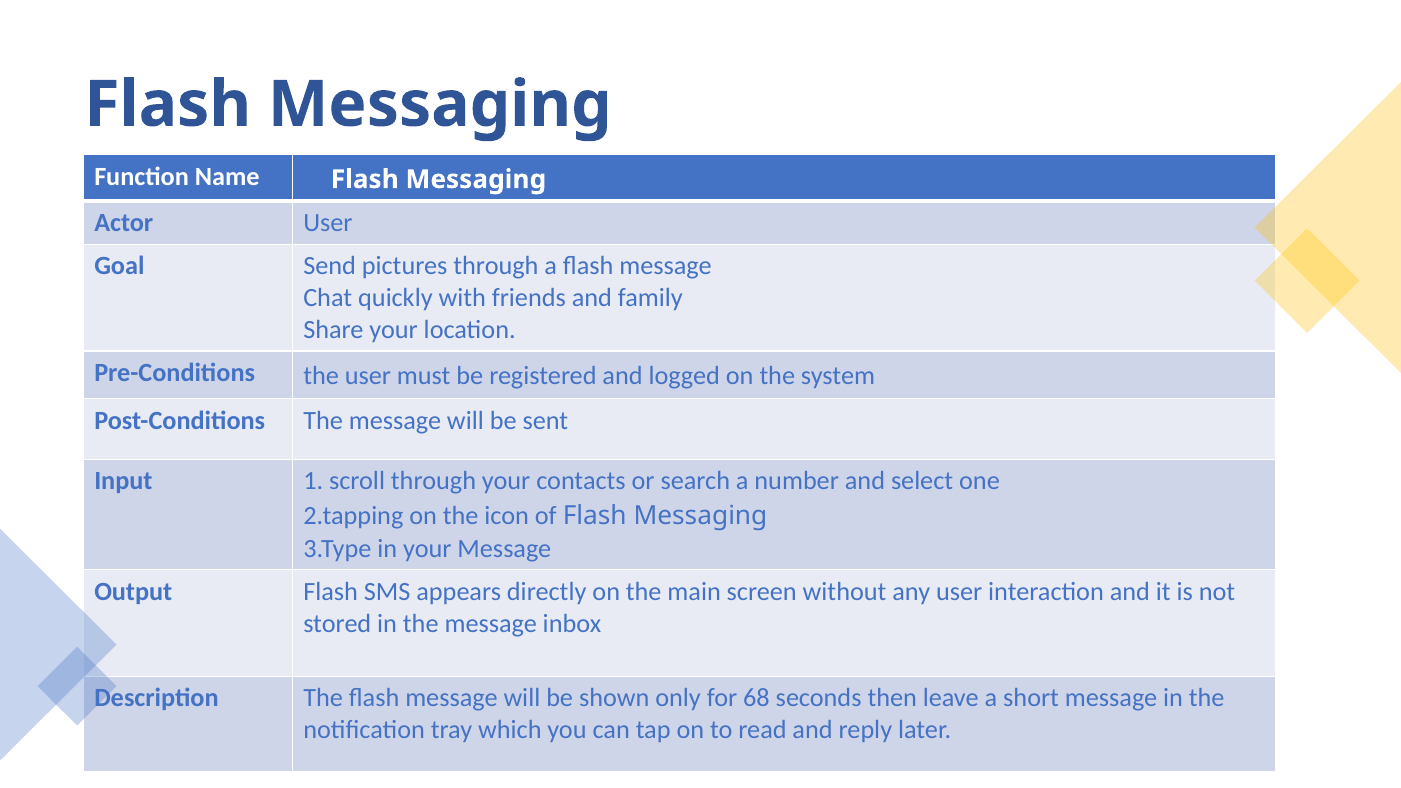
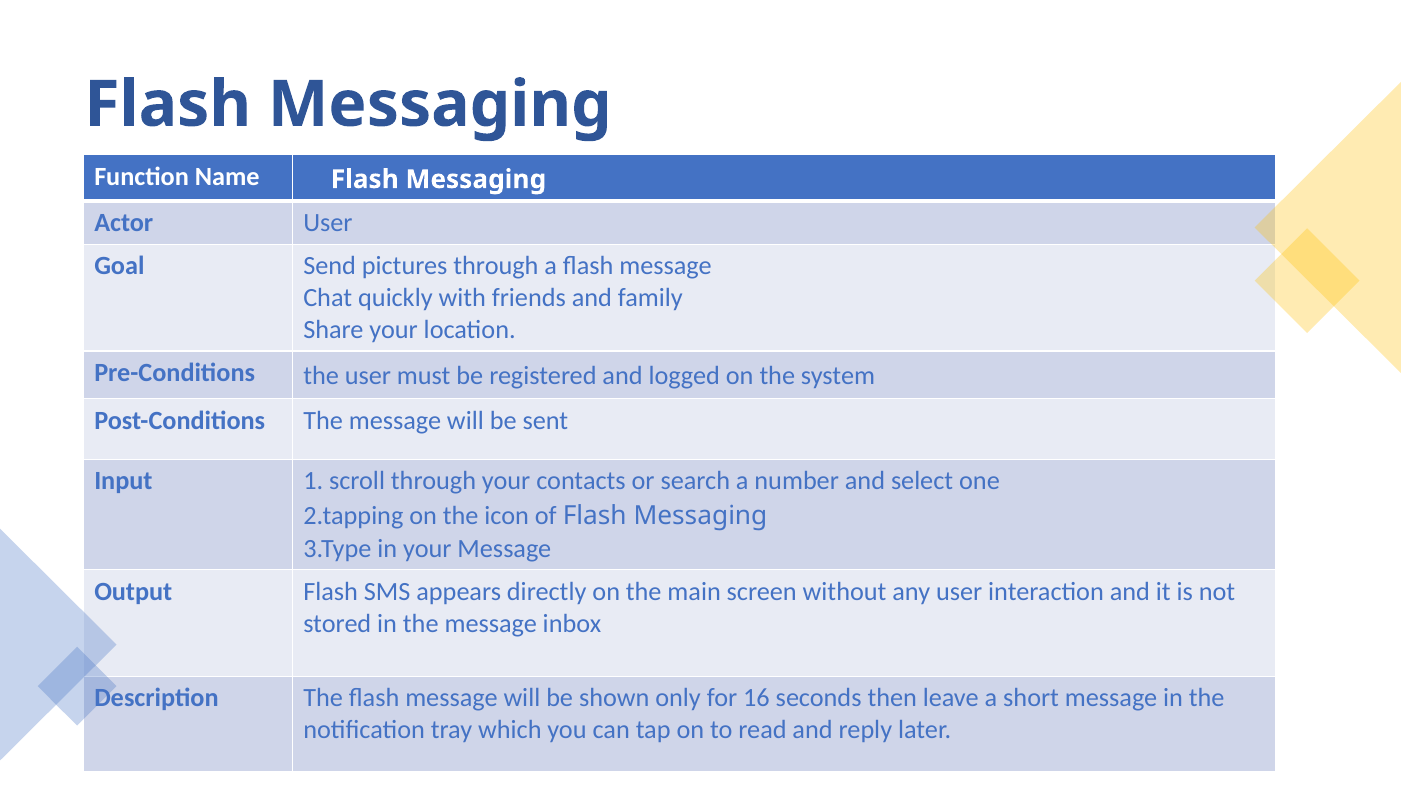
68: 68 -> 16
